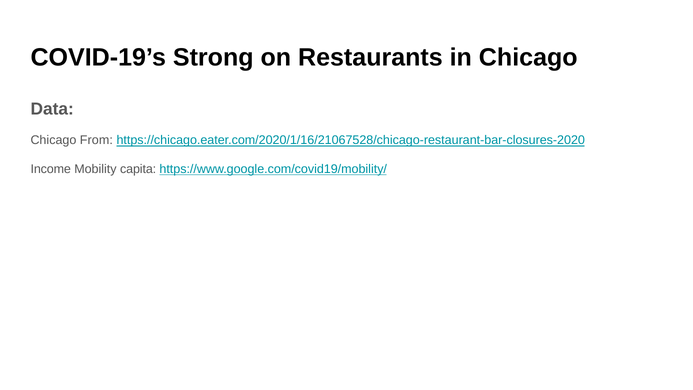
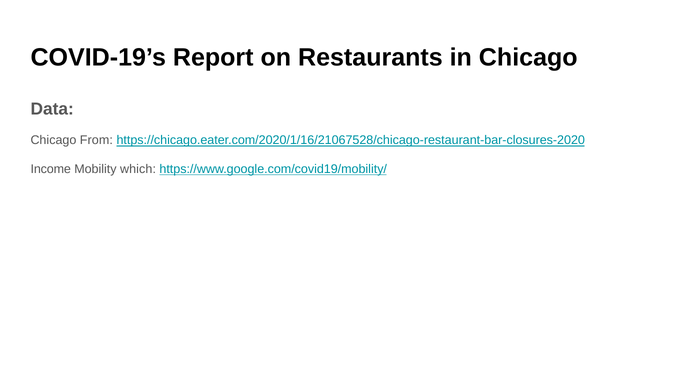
Strong: Strong -> Report
capita: capita -> which
